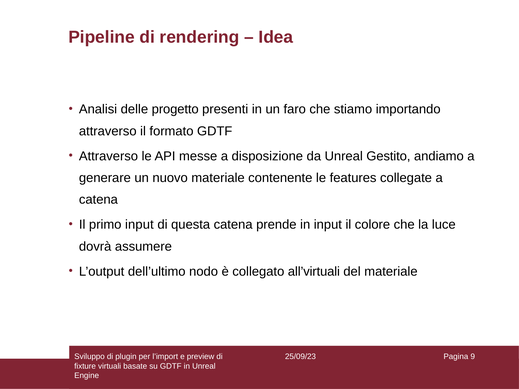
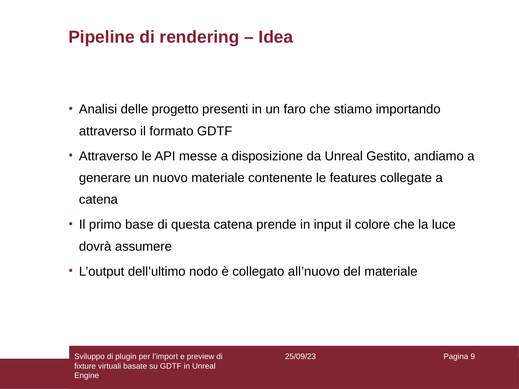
primo input: input -> base
all’virtuali: all’virtuali -> all’nuovo
